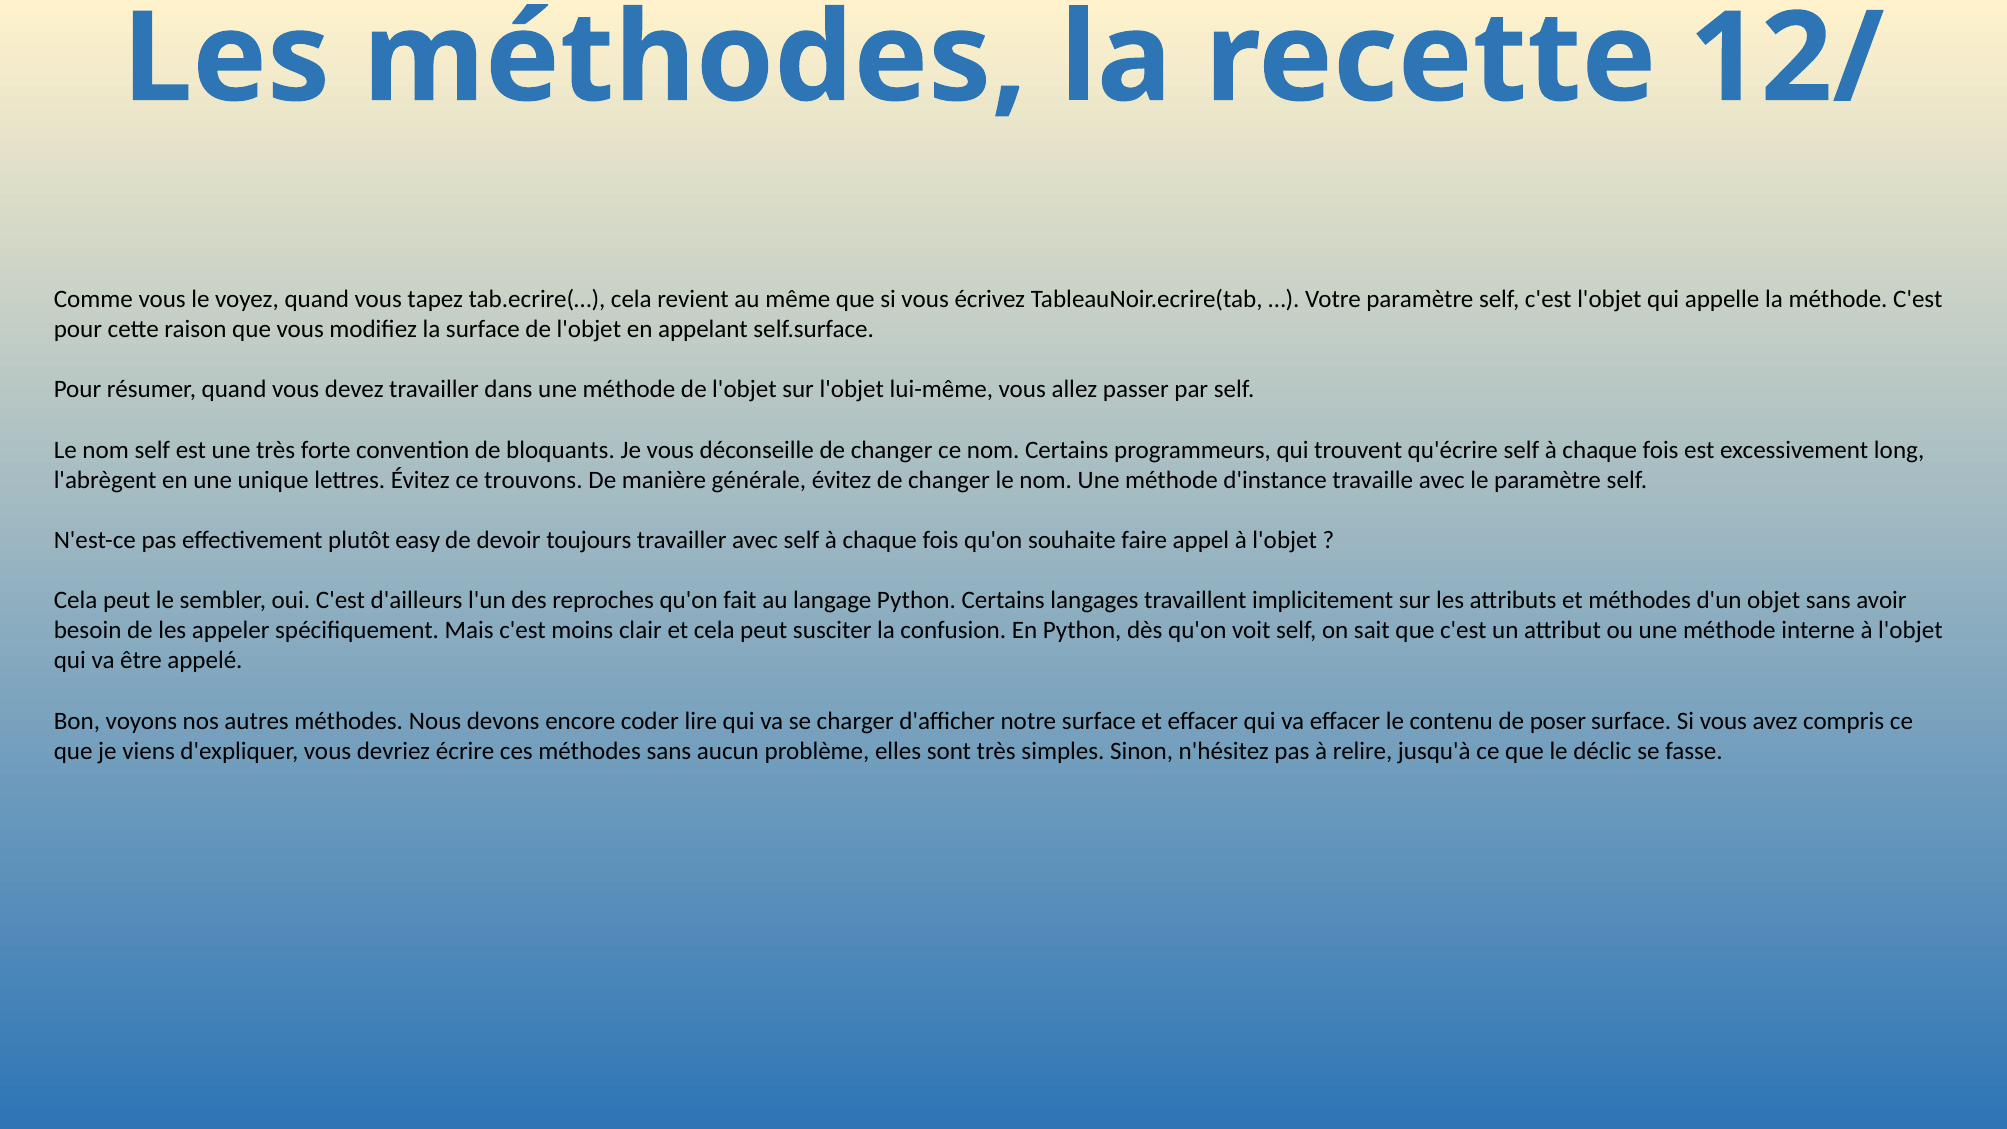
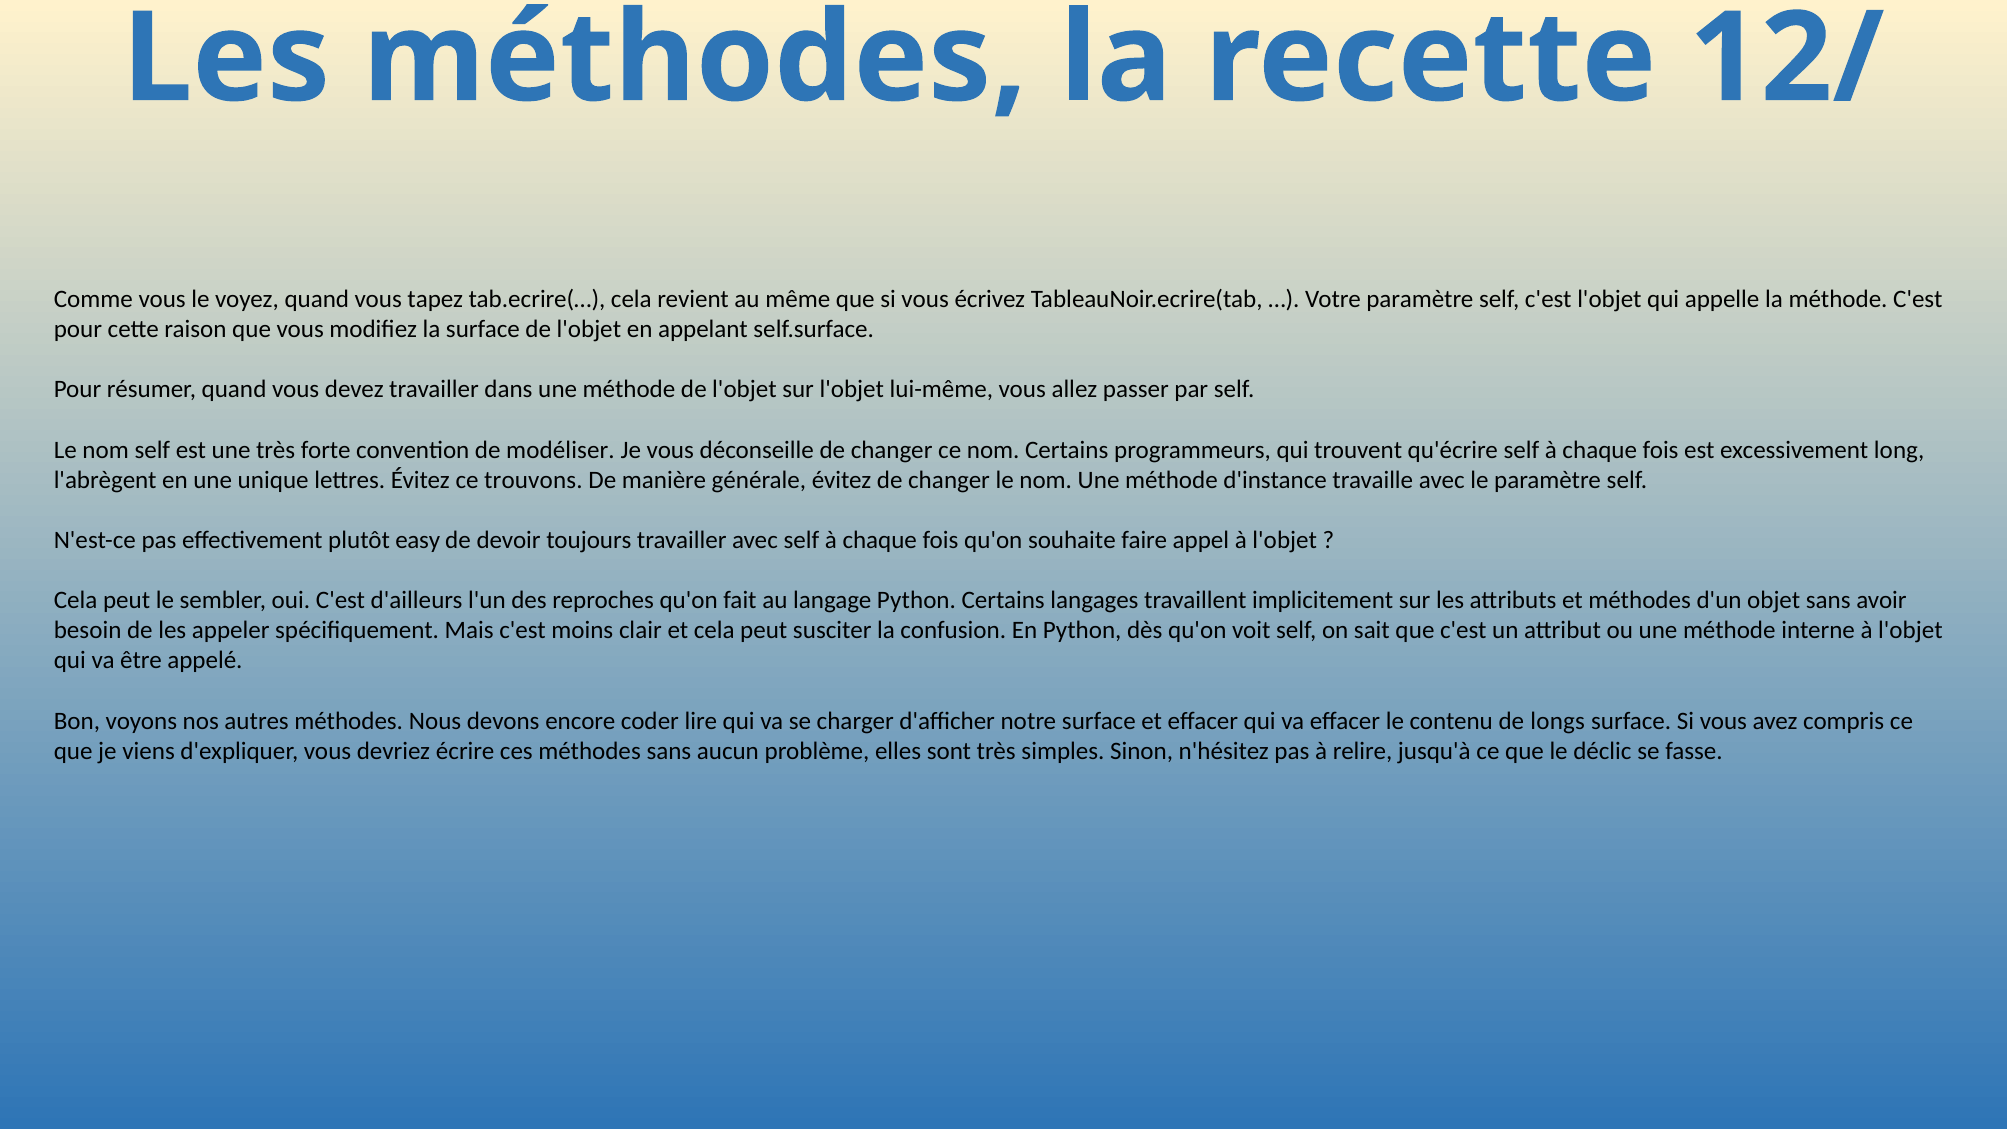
bloquants: bloquants -> modéliser
poser: poser -> longs
